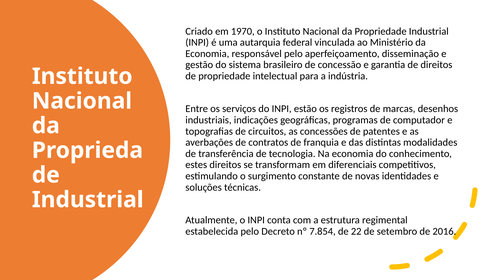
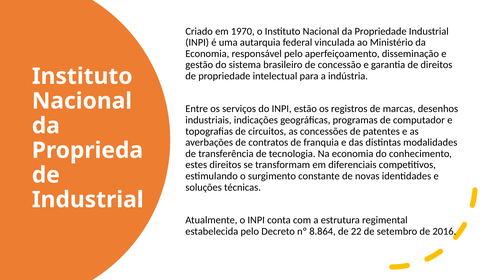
7.854: 7.854 -> 8.864
